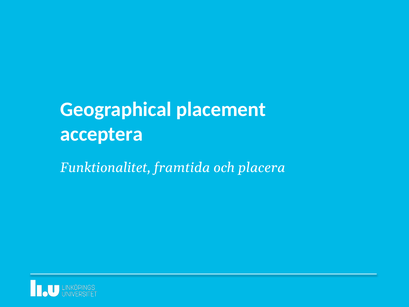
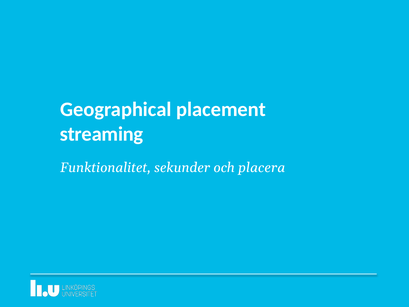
acceptera: acceptera -> streaming
framtida: framtida -> sekunder
